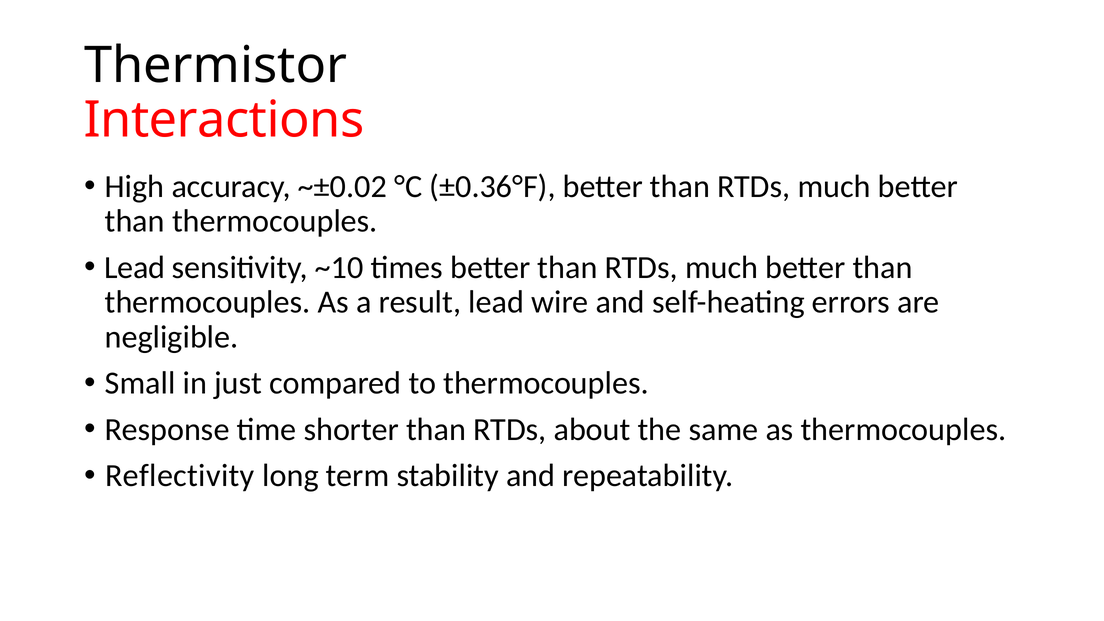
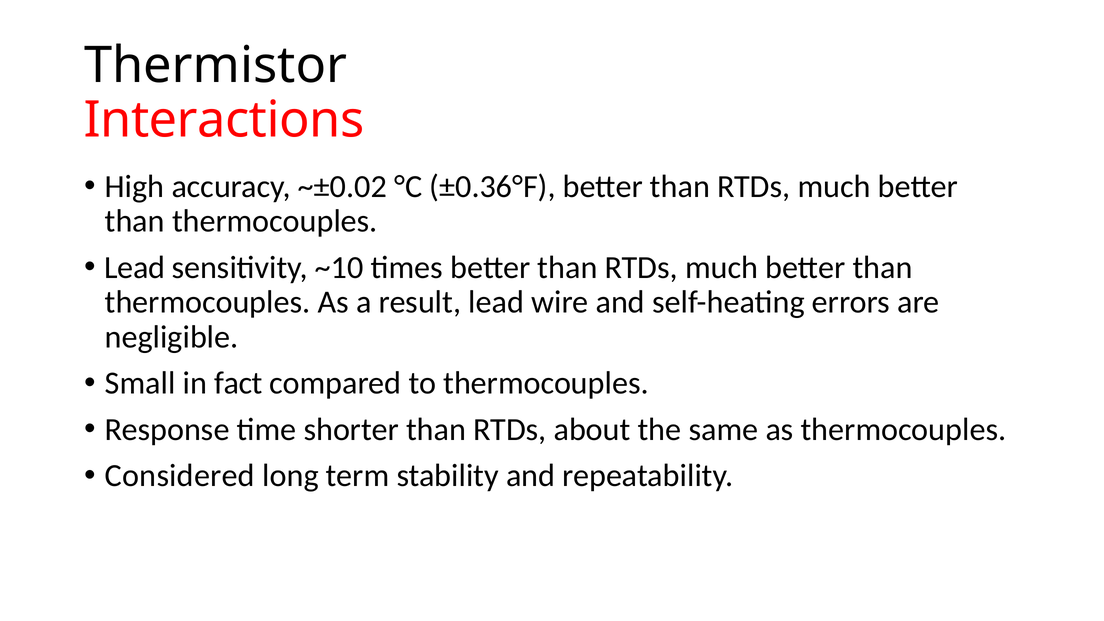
just: just -> fact
Reflectivity: Reflectivity -> Considered
